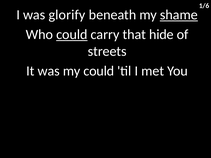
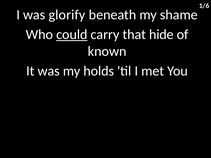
shame underline: present -> none
streets: streets -> known
my could: could -> holds
